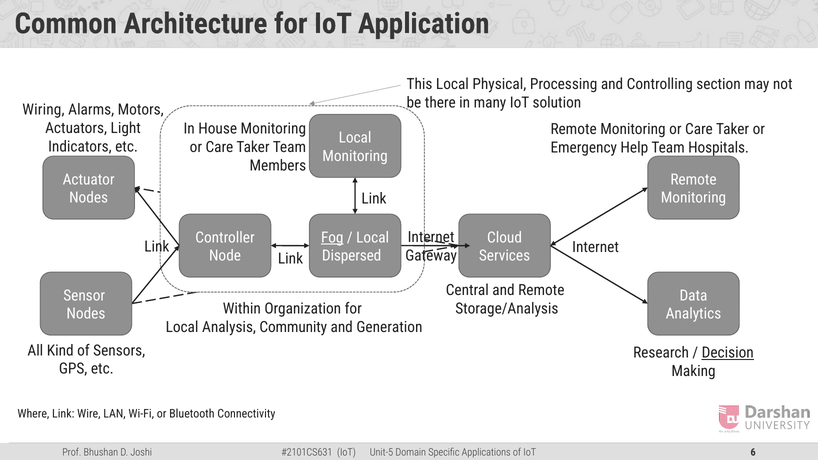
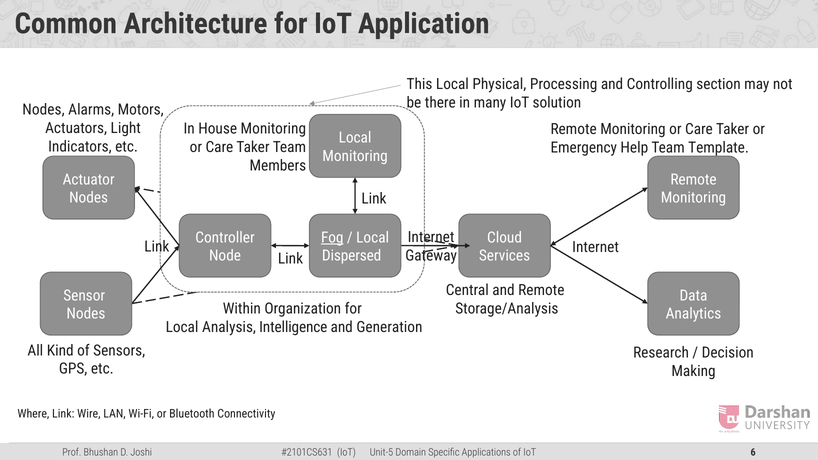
Wiring at (43, 110): Wiring -> Nodes
Hospitals: Hospitals -> Template
Community: Community -> Intelligence
Decision underline: present -> none
